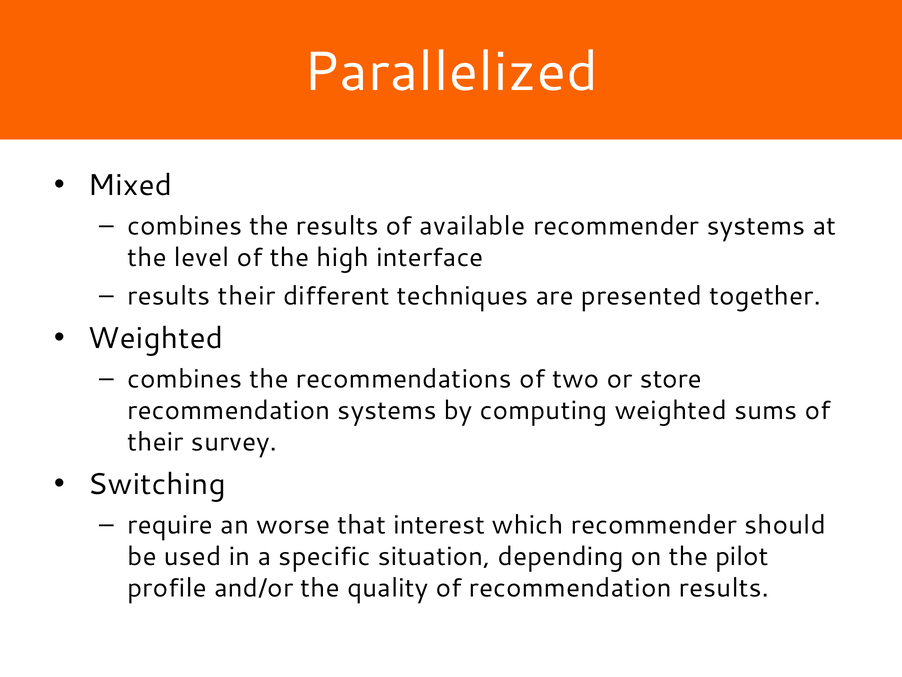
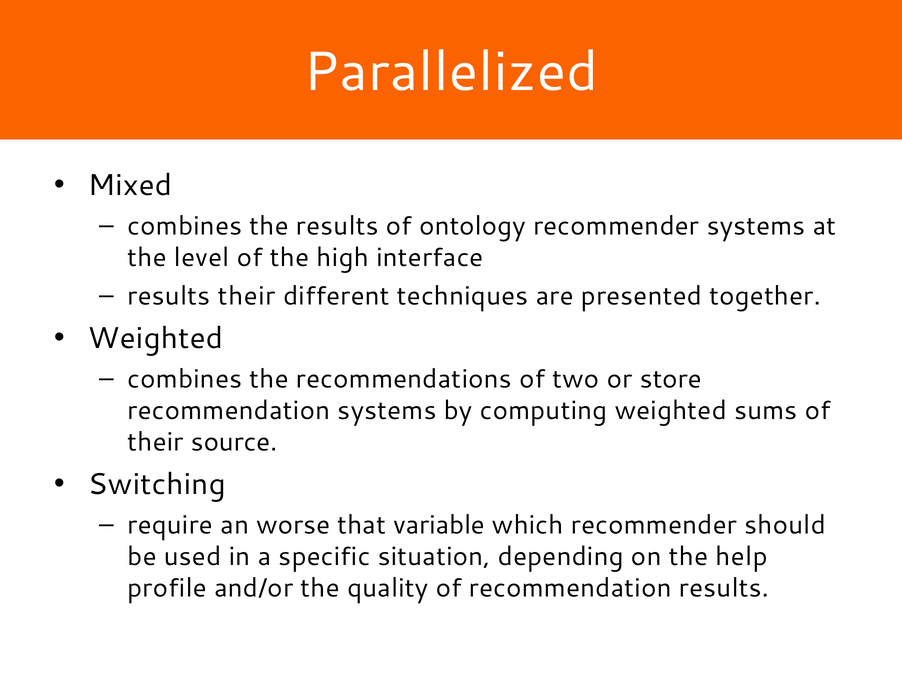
available: available -> ontology
survey: survey -> source
interest: interest -> variable
pilot: pilot -> help
